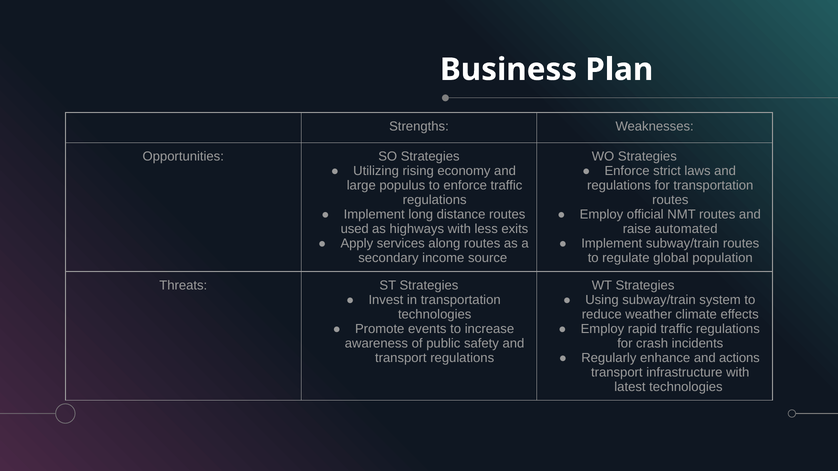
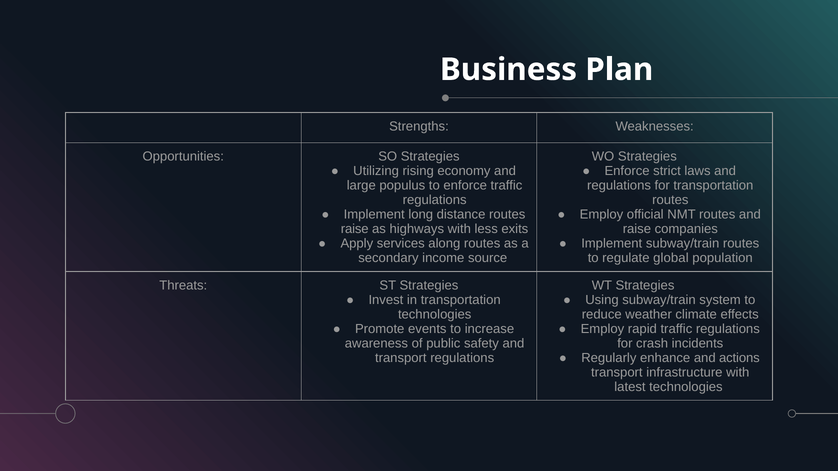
used at (355, 229): used -> raise
automated: automated -> companies
